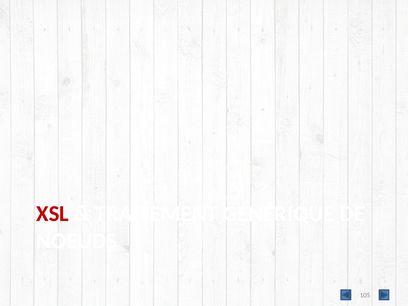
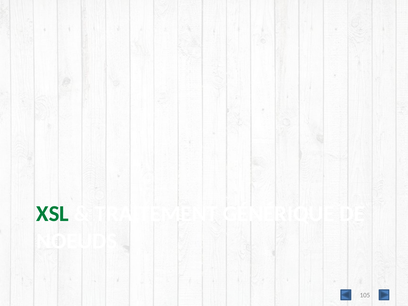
XSL colour: red -> green
